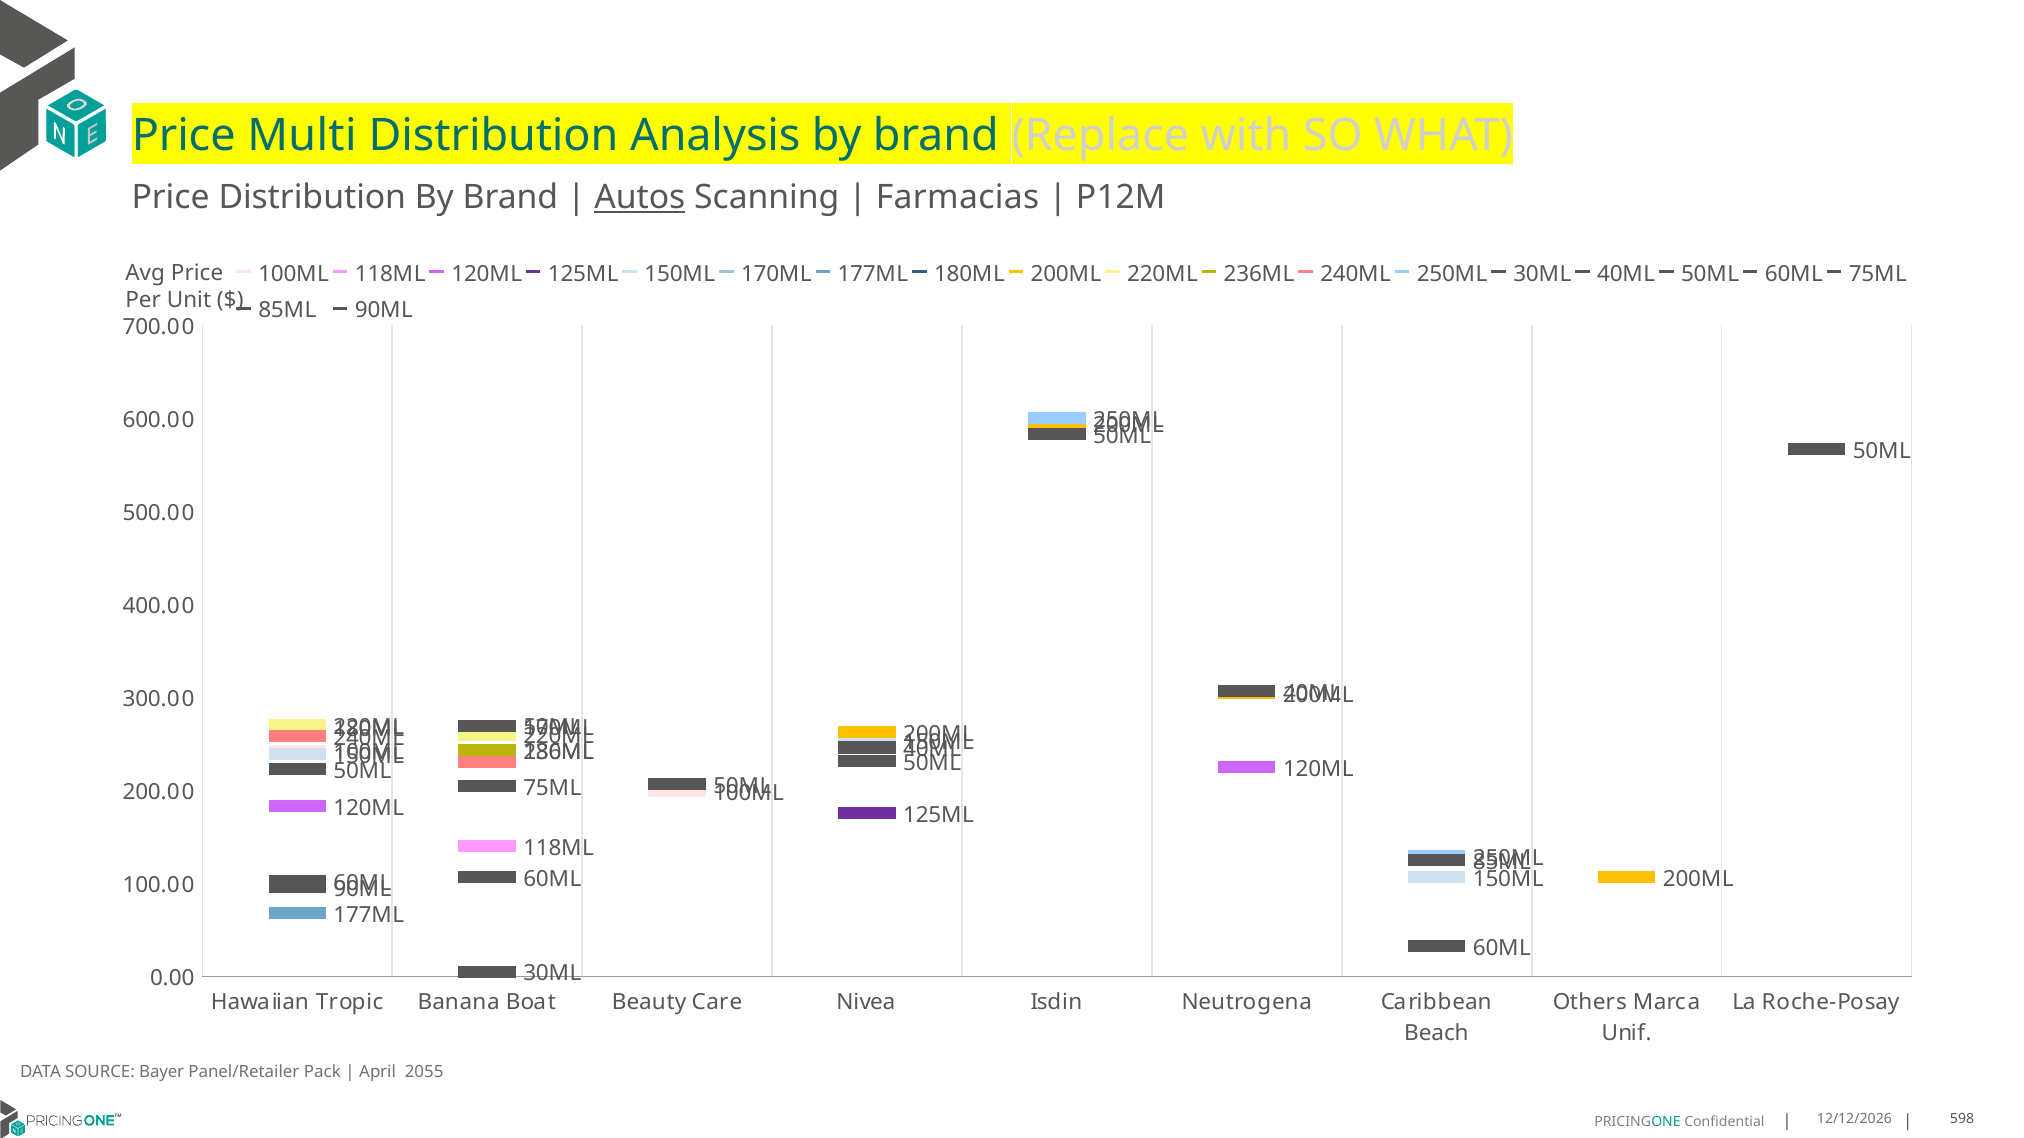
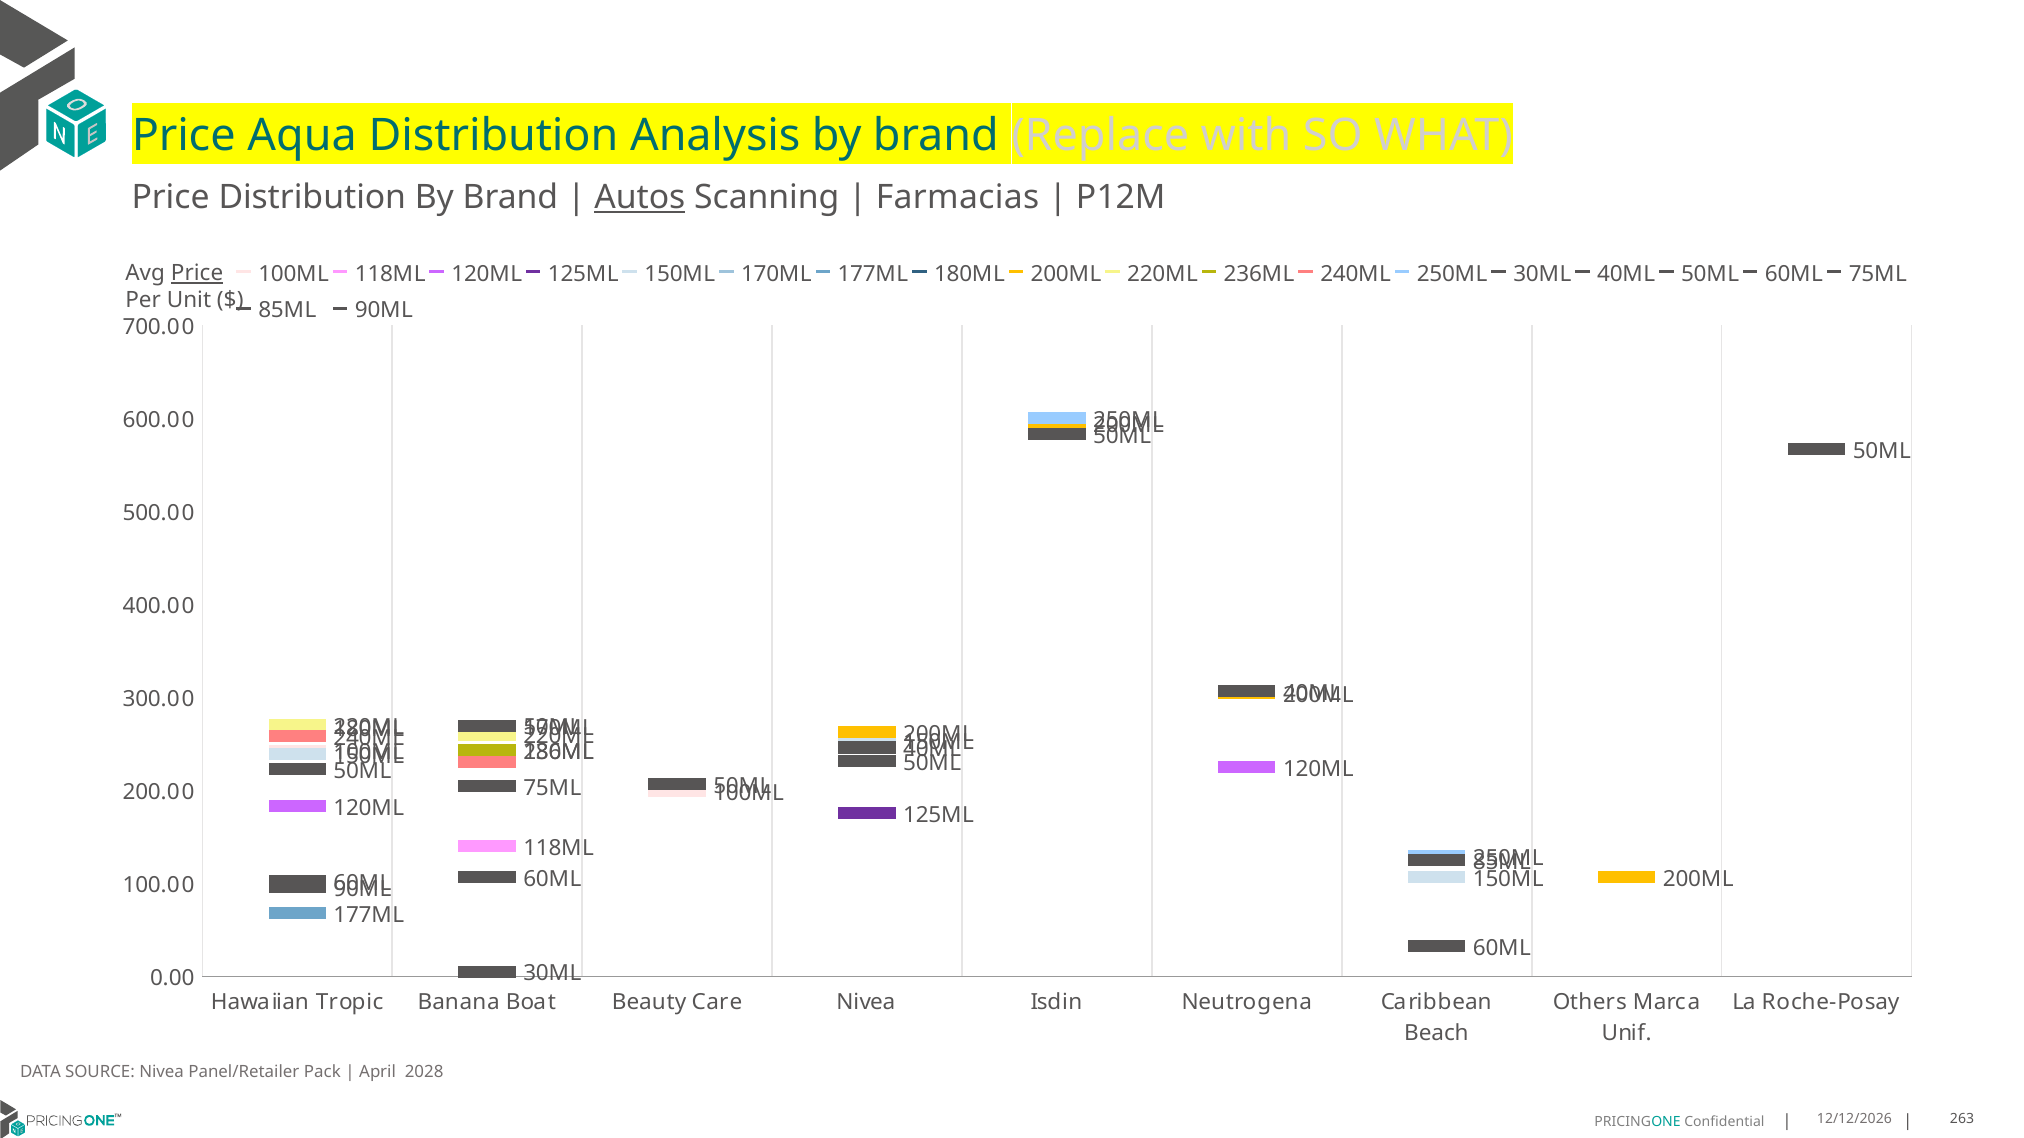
Multi: Multi -> Aqua
Price at (197, 273) underline: none -> present
SOURCE Bayer: Bayer -> Nivea
2055: 2055 -> 2028
598: 598 -> 263
